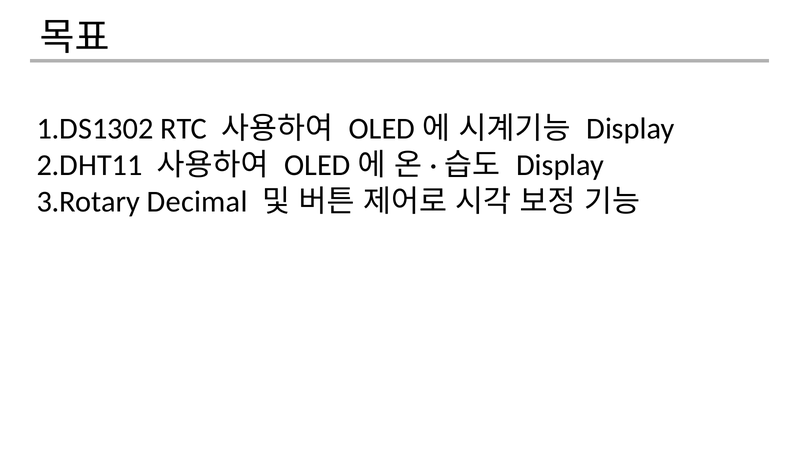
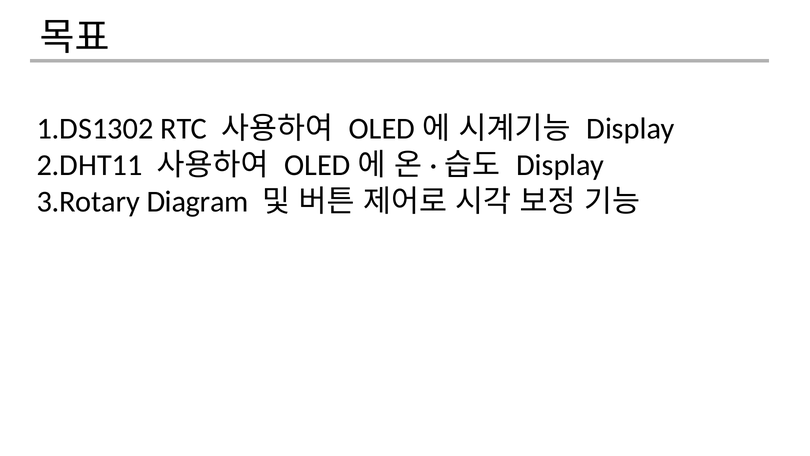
Decimal: Decimal -> Diagram
